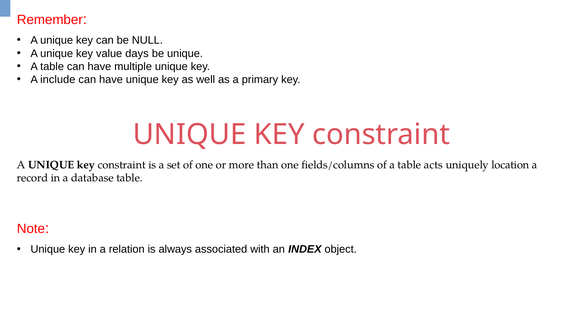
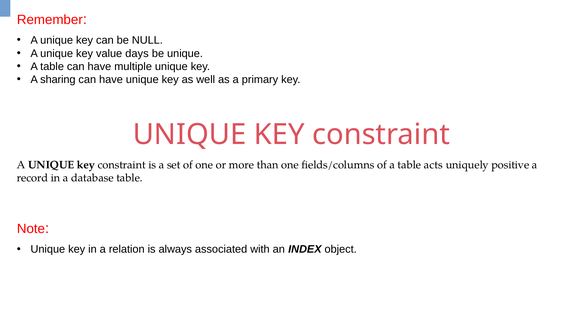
include: include -> sharing
location: location -> positive
